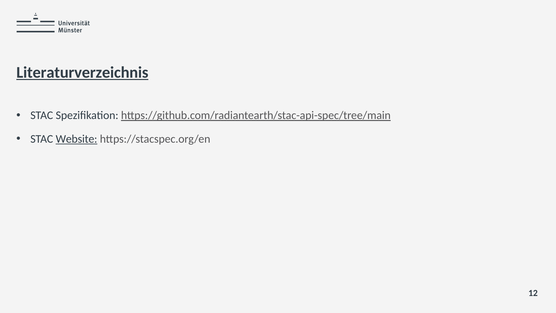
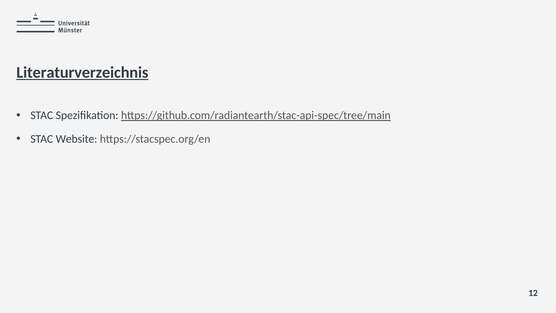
Website underline: present -> none
